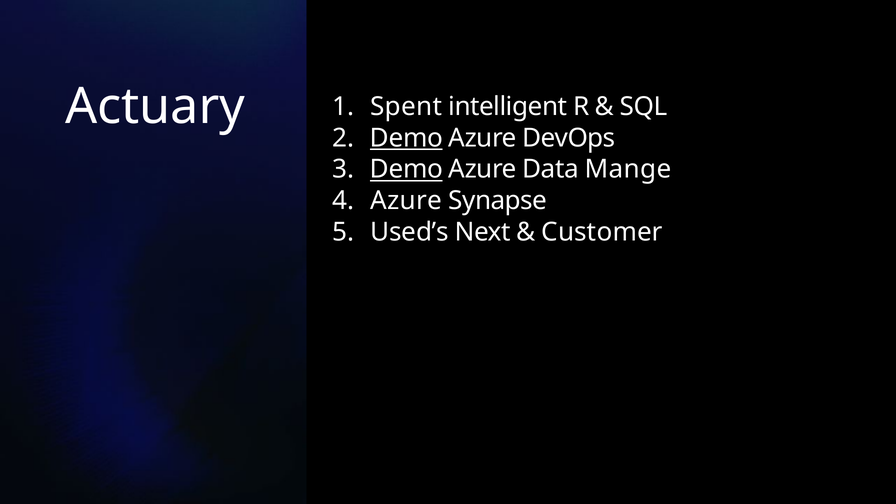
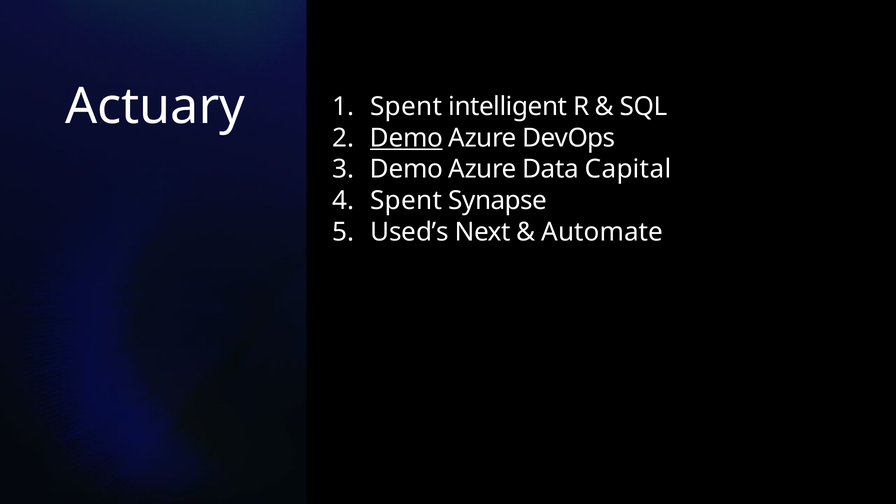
Demo at (406, 169) underline: present -> none
Mange: Mange -> Capital
Azure at (406, 201): Azure -> Spent
Customer: Customer -> Automate
